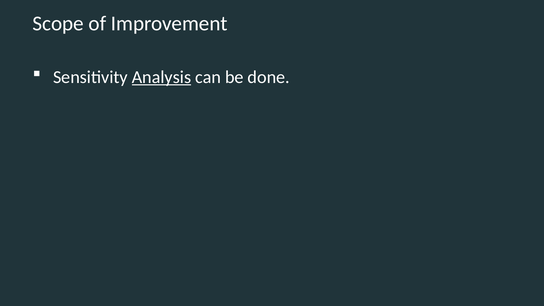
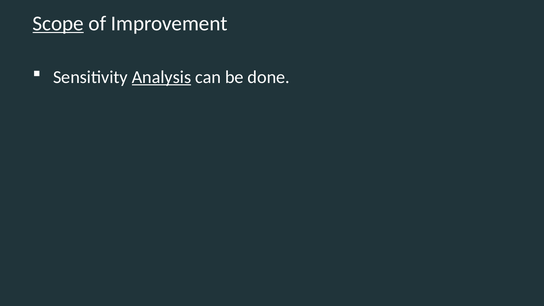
Scope underline: none -> present
